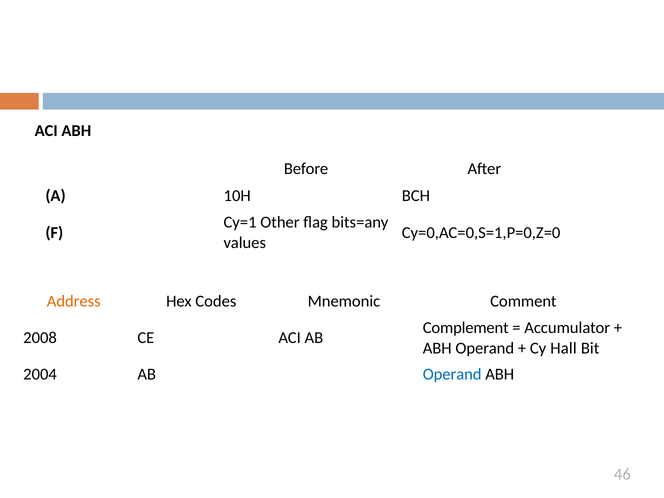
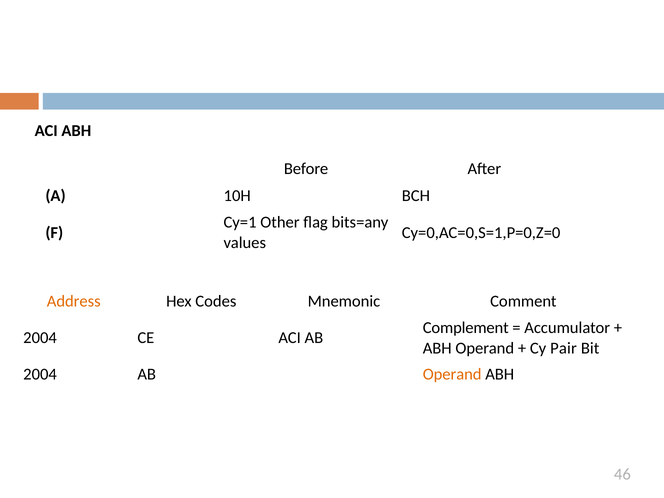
2008 at (40, 338): 2008 -> 2004
Hall: Hall -> Pair
Operand at (452, 374) colour: blue -> orange
